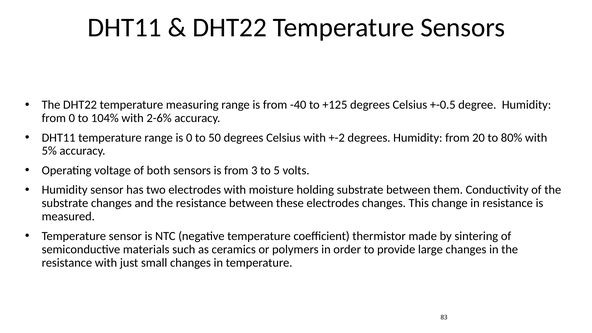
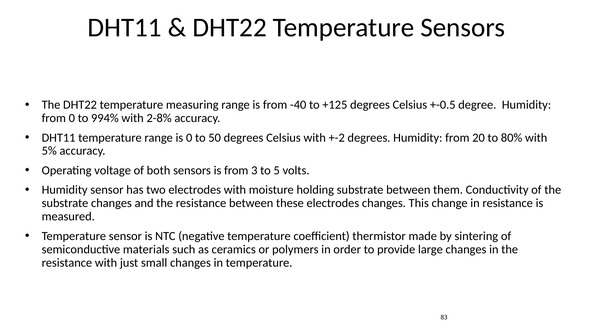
104%: 104% -> 994%
2-6%: 2-6% -> 2-8%
